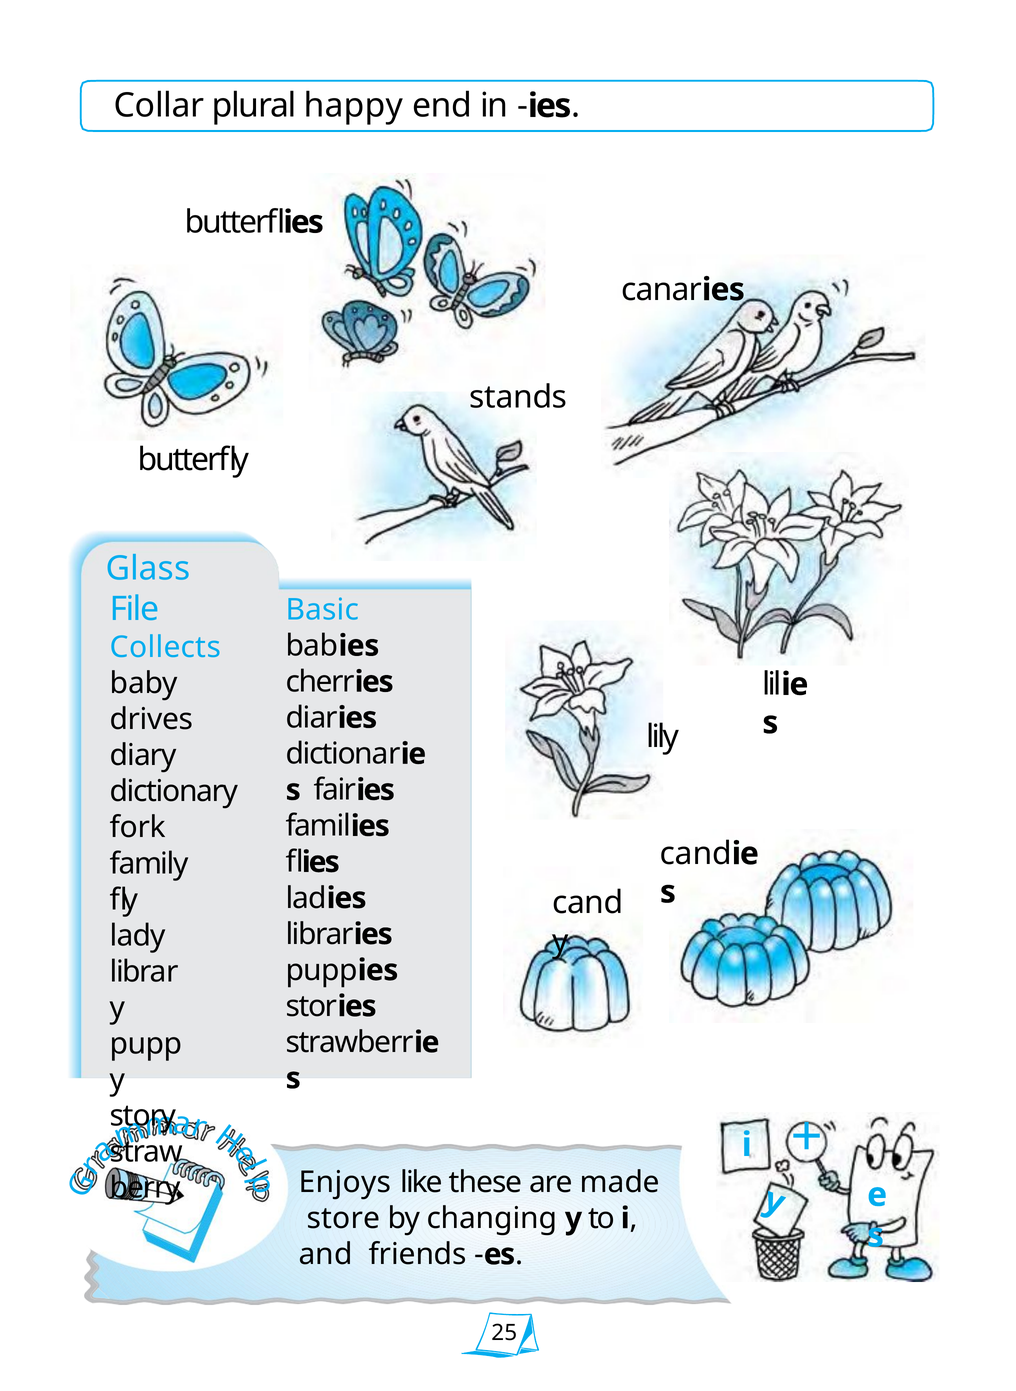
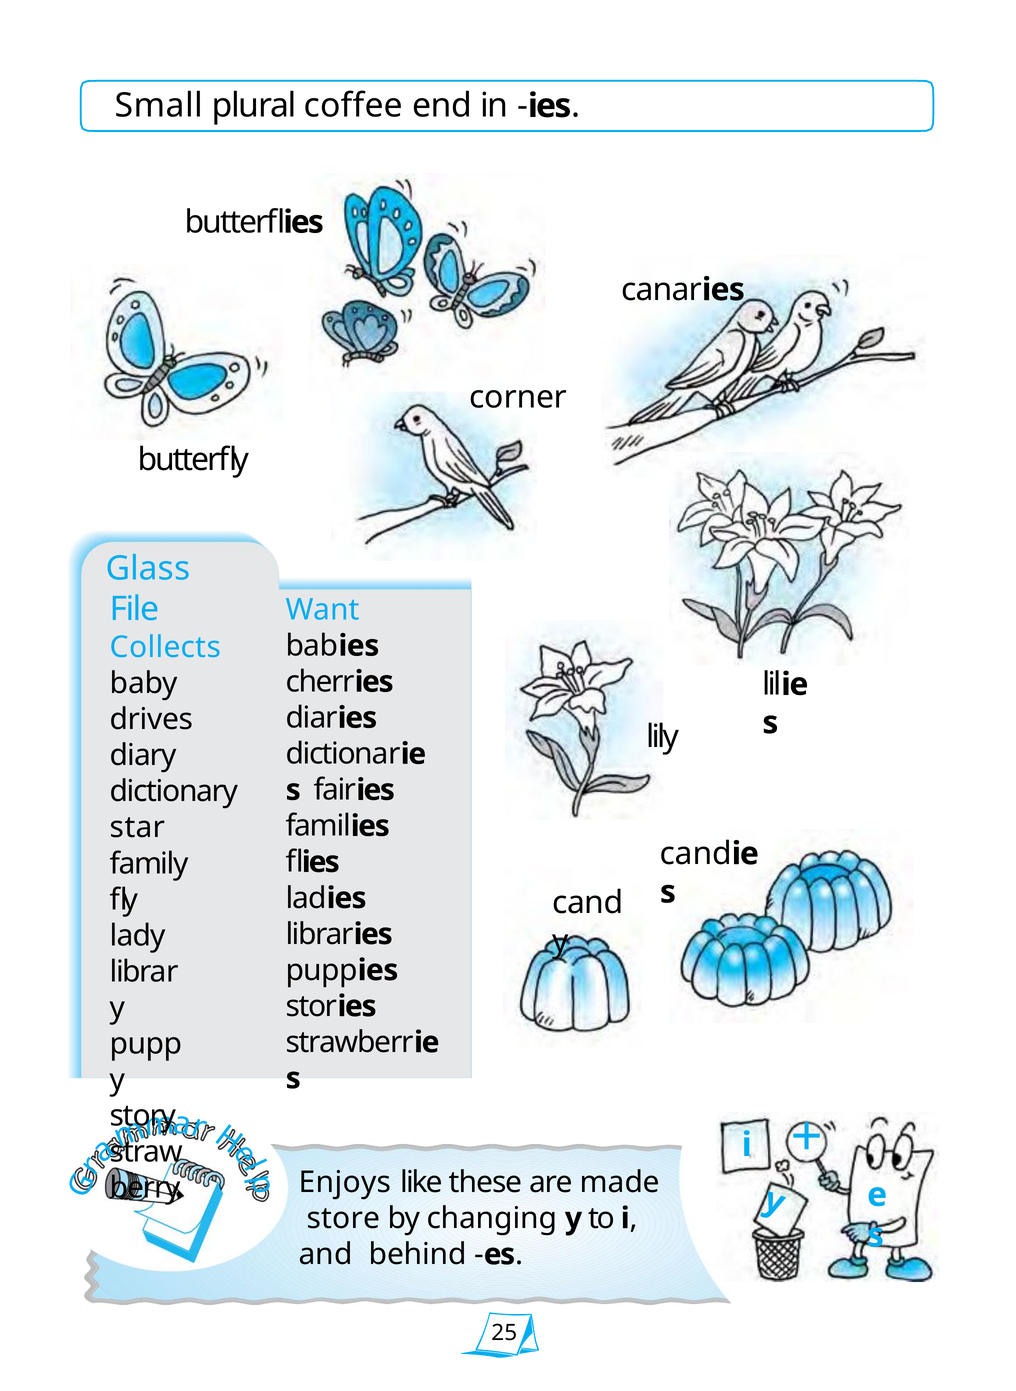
Collar: Collar -> Small
happy: happy -> coffee
stands: stands -> corner
Basic: Basic -> Want
fork: fork -> star
friends: friends -> behind
